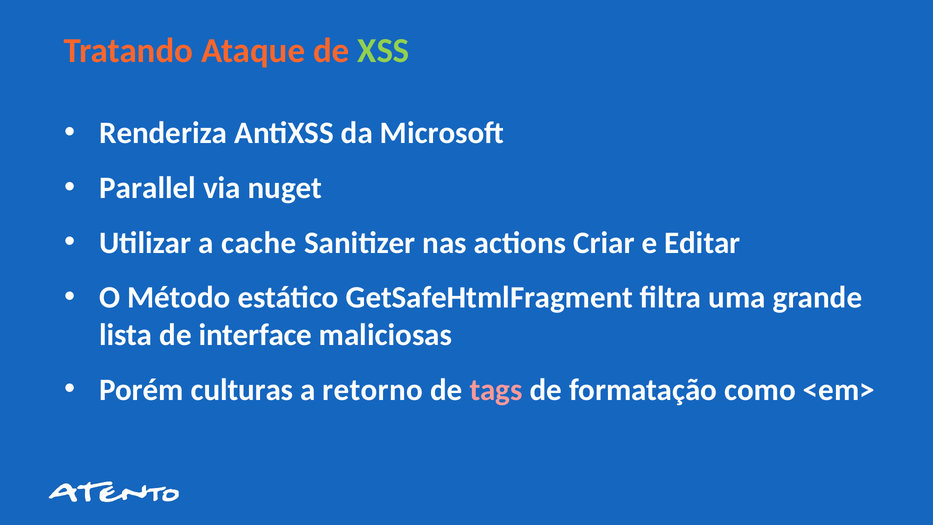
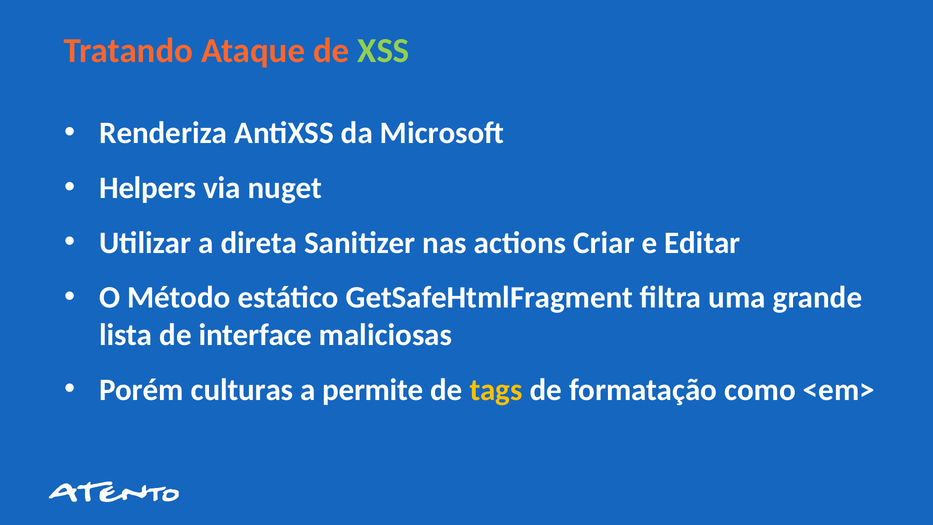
Parallel: Parallel -> Helpers
cache: cache -> direta
retorno: retorno -> permite
tags colour: pink -> yellow
